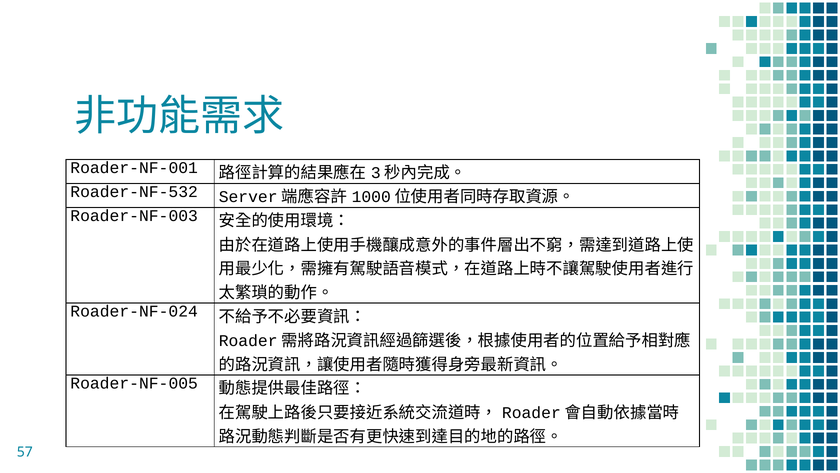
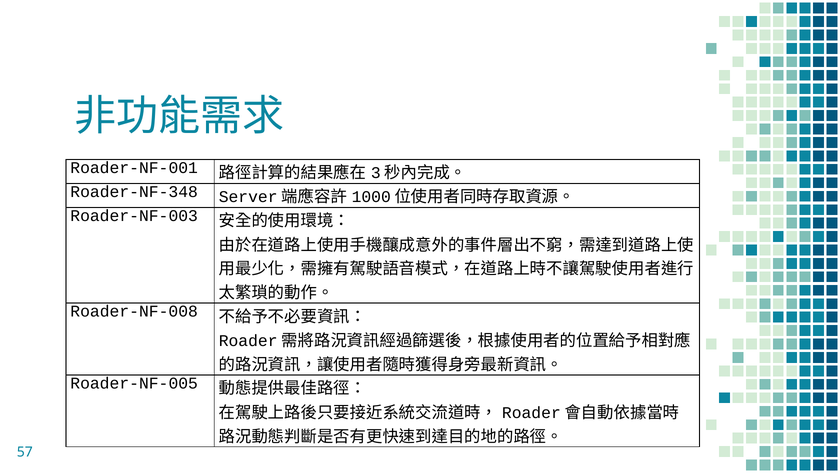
Roader-NF-532: Roader-NF-532 -> Roader-NF-348
Roader-NF-024: Roader-NF-024 -> Roader-NF-008
